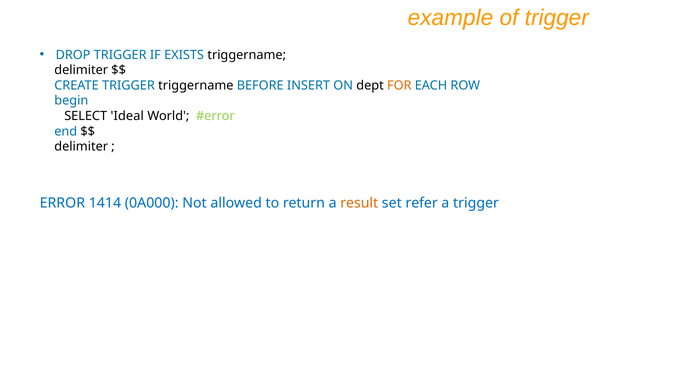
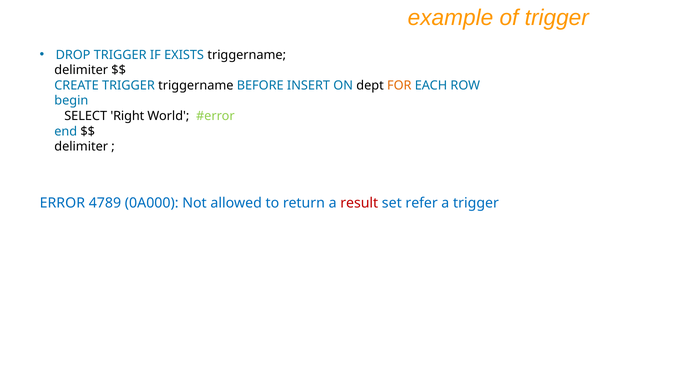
Ideal: Ideal -> Right
1414: 1414 -> 4789
result colour: orange -> red
